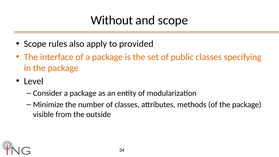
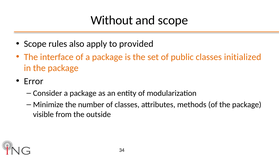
specifying: specifying -> initialized
Level: Level -> Error
